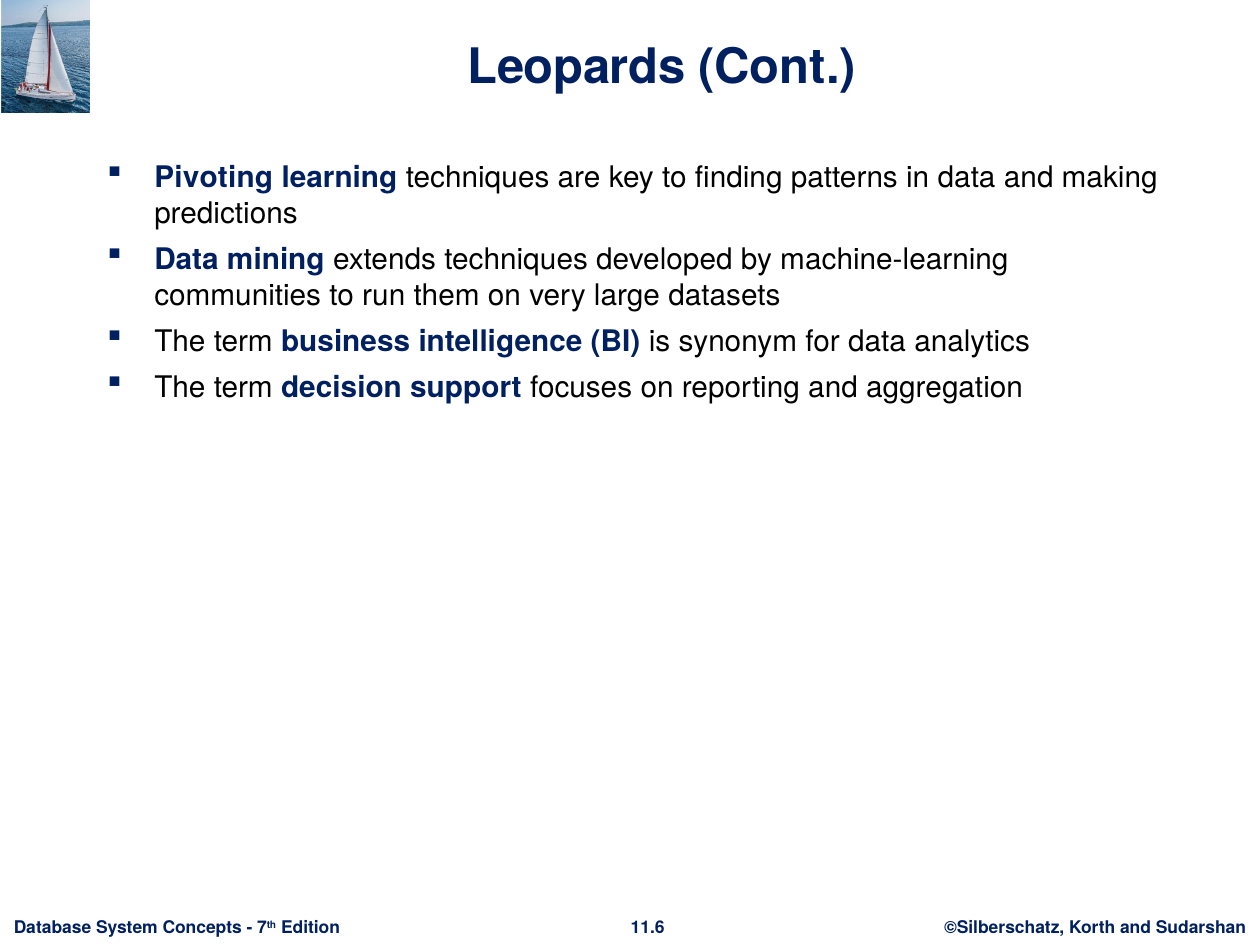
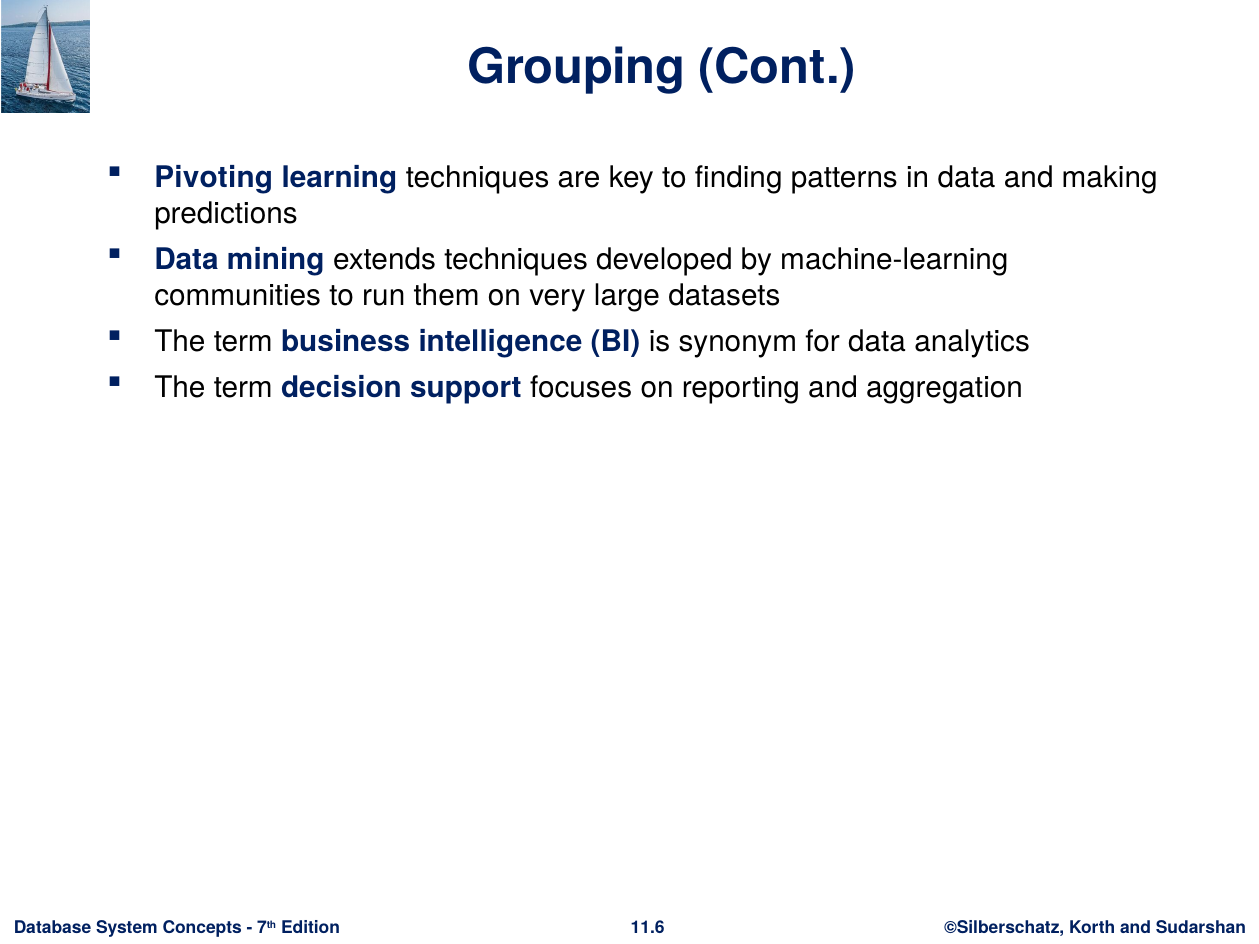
Leopards: Leopards -> Grouping
